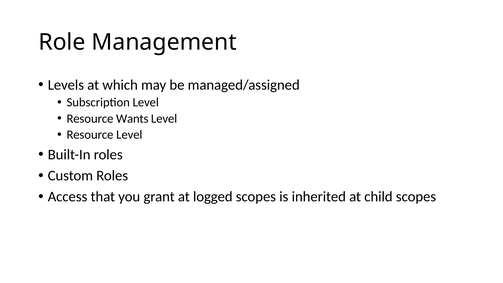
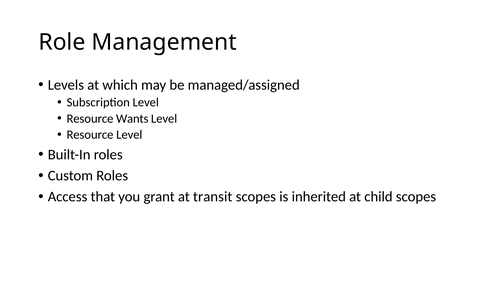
logged: logged -> transit
